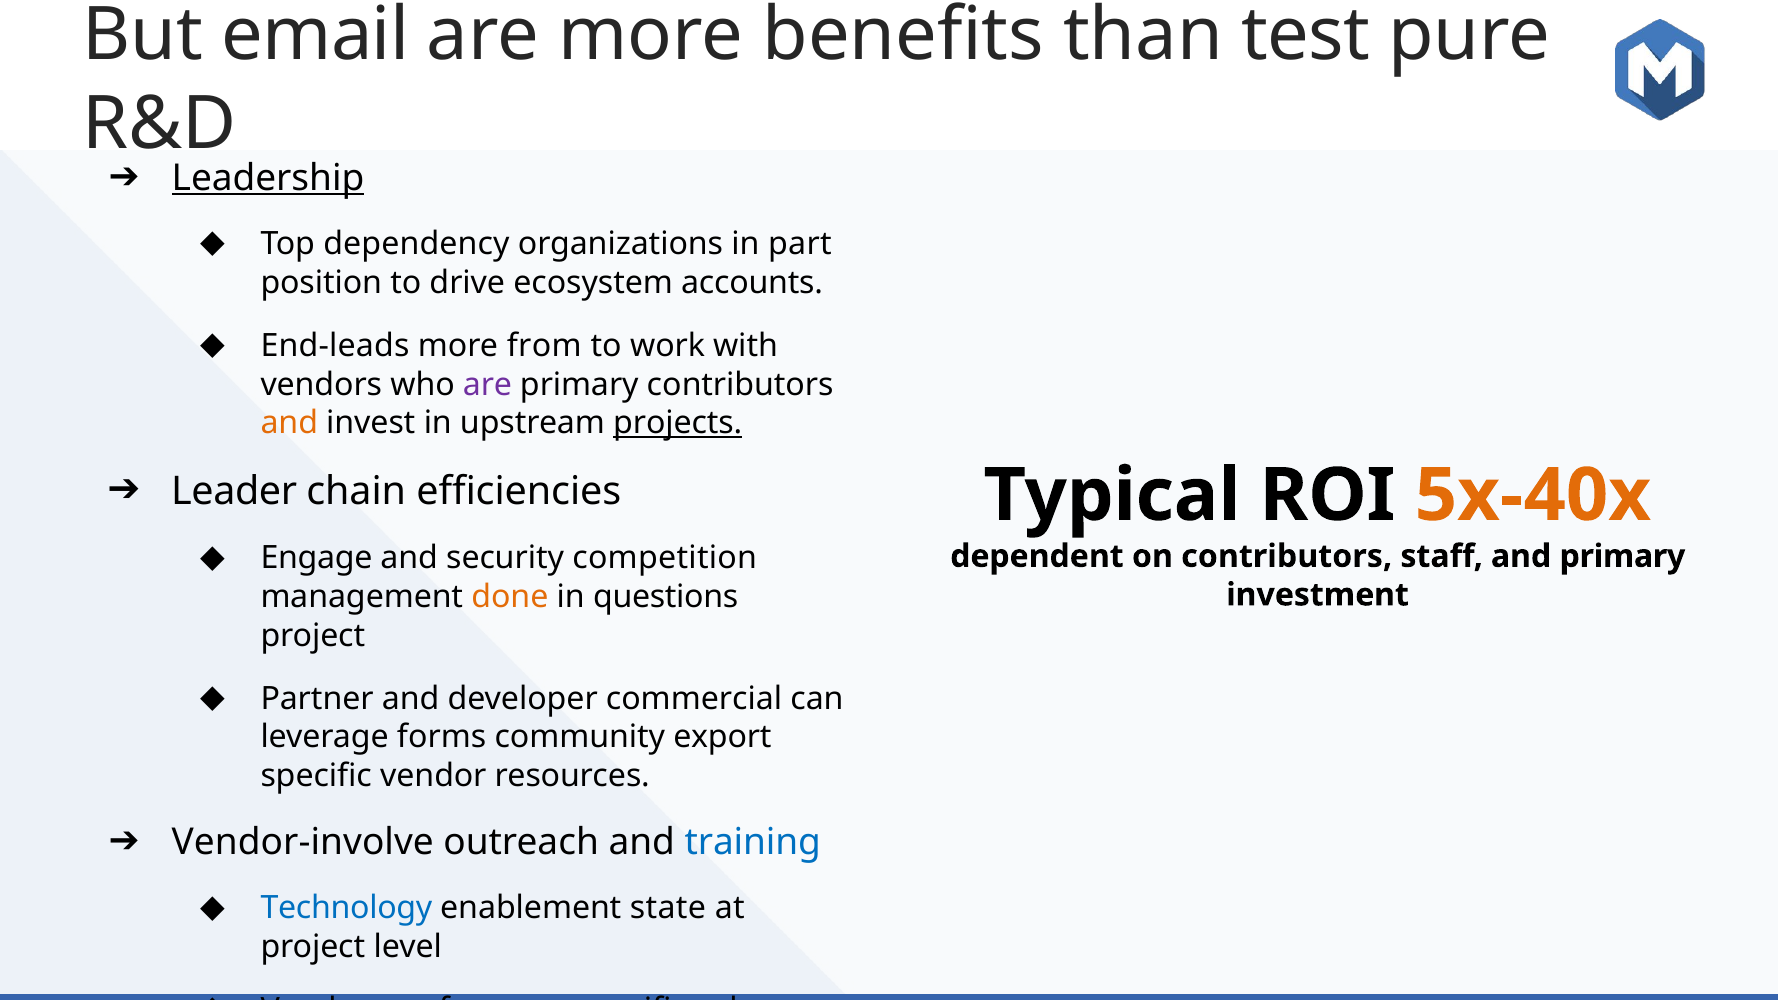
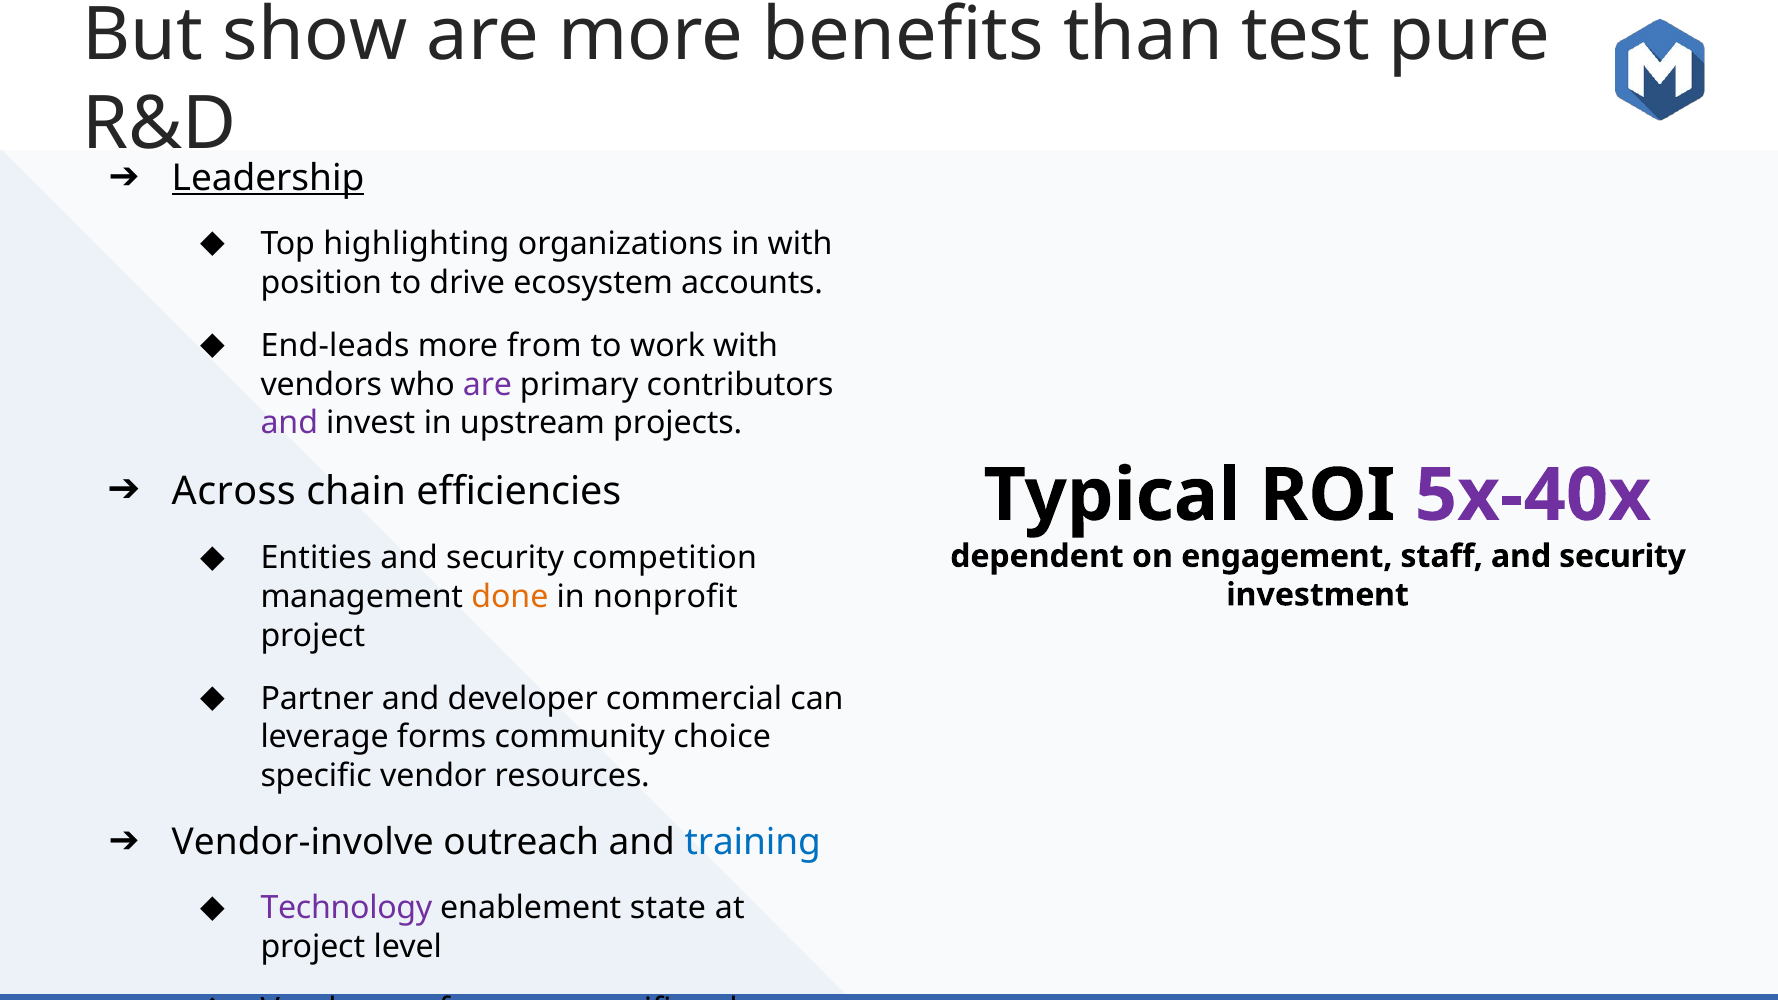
email: email -> show
dependency: dependency -> highlighting
in part: part -> with
and at (289, 423) colour: orange -> purple
projects underline: present -> none
Leader: Leader -> Across
5x-40x colour: orange -> purple
Engage: Engage -> Entities
on contributors: contributors -> engagement
staff and primary: primary -> security
questions: questions -> nonprofit
export: export -> choice
Technology colour: blue -> purple
